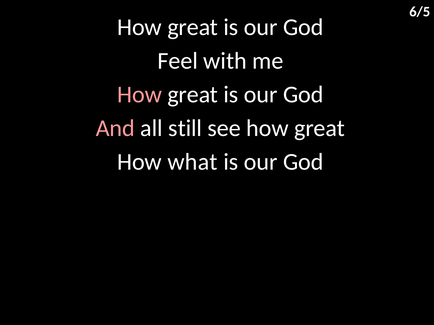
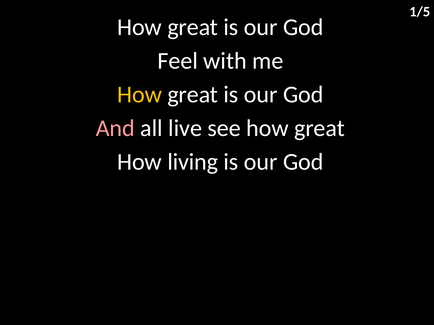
6/5: 6/5 -> 1/5
How at (140, 95) colour: pink -> yellow
still: still -> live
what: what -> living
